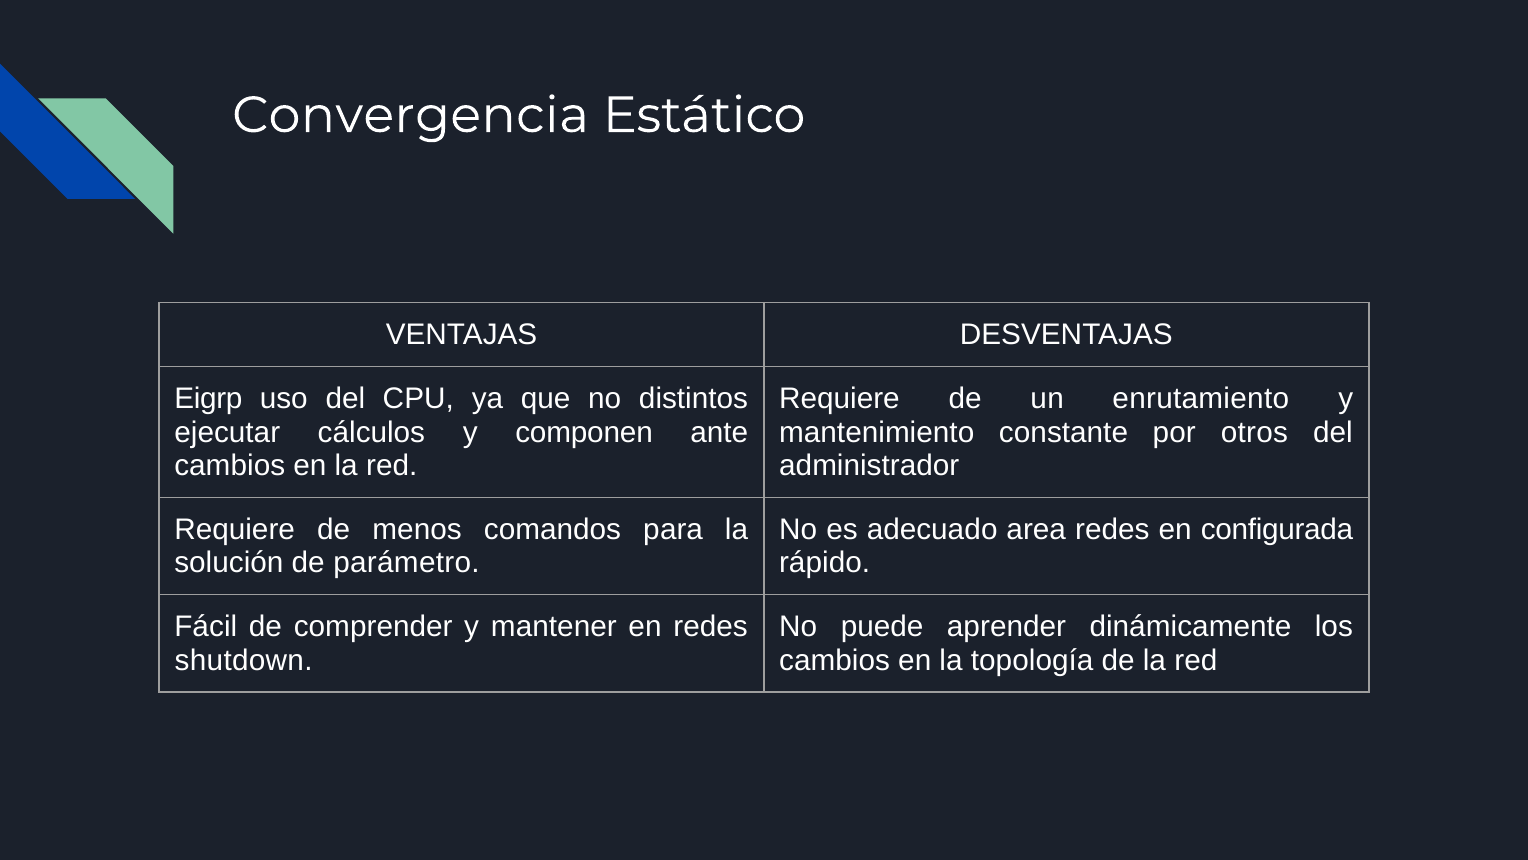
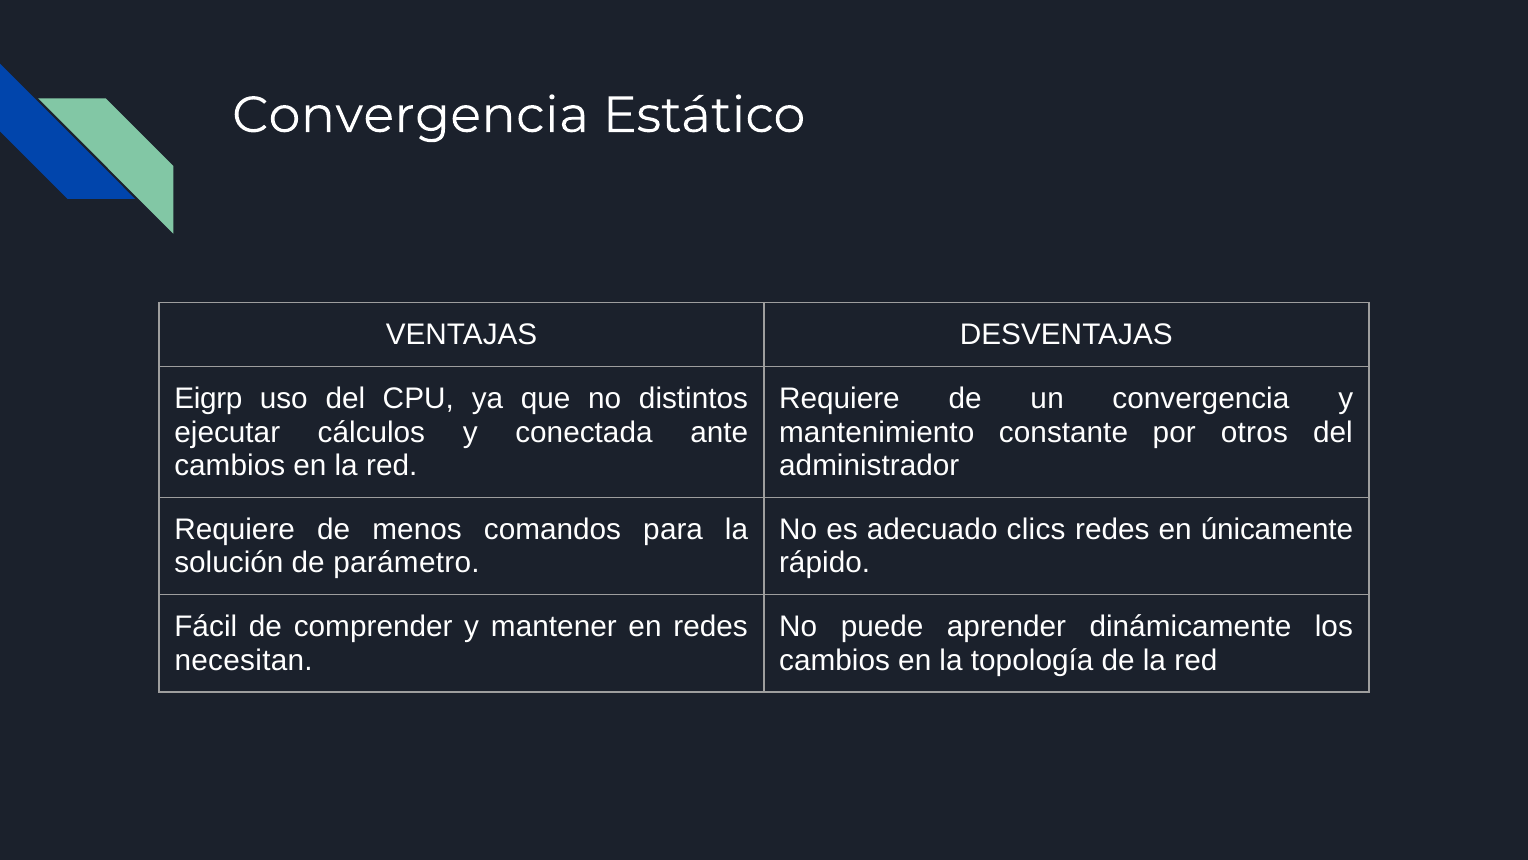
un enrutamiento: enrutamiento -> convergencia
componen: componen -> conectada
area: area -> clics
configurada: configurada -> únicamente
shutdown: shutdown -> necesitan
